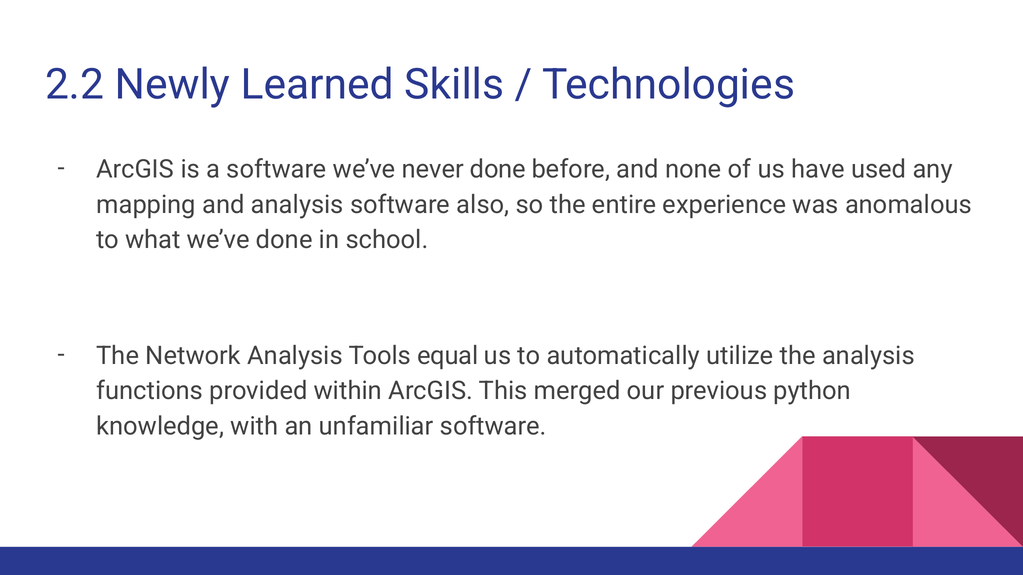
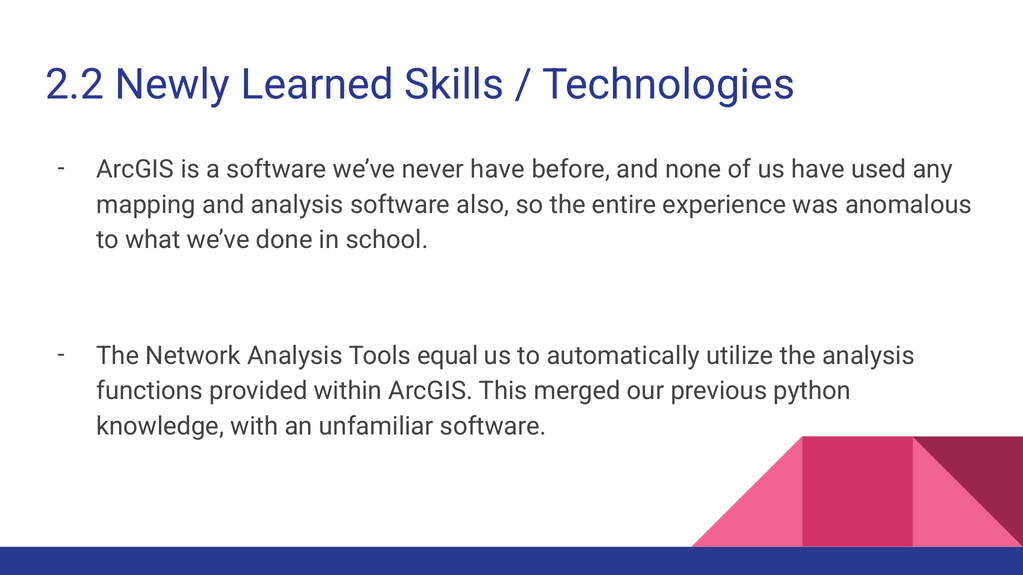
never done: done -> have
